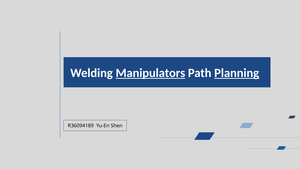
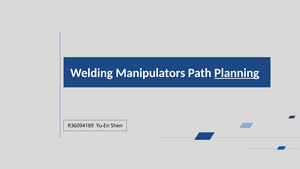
Manipulators underline: present -> none
